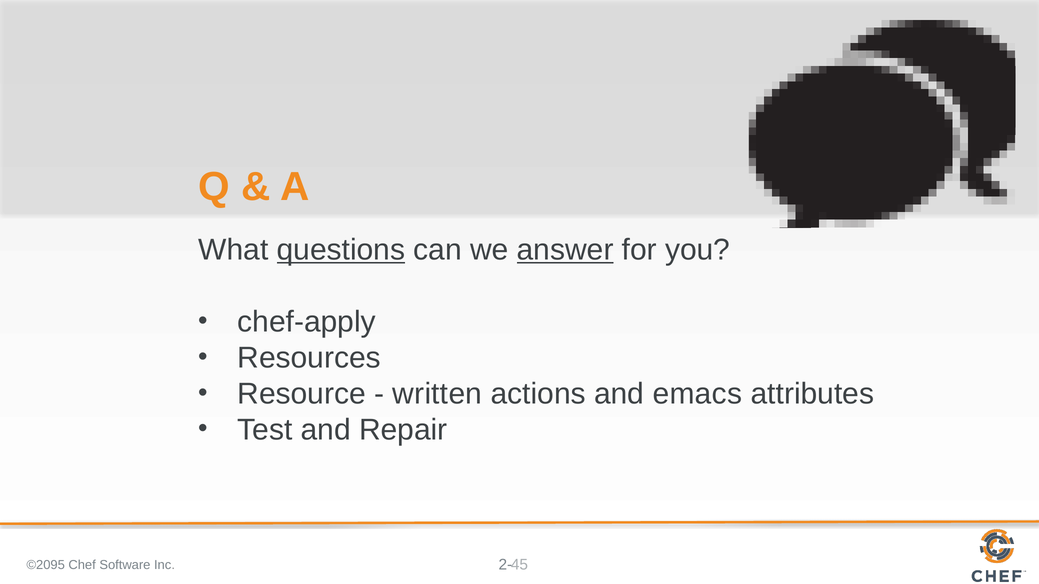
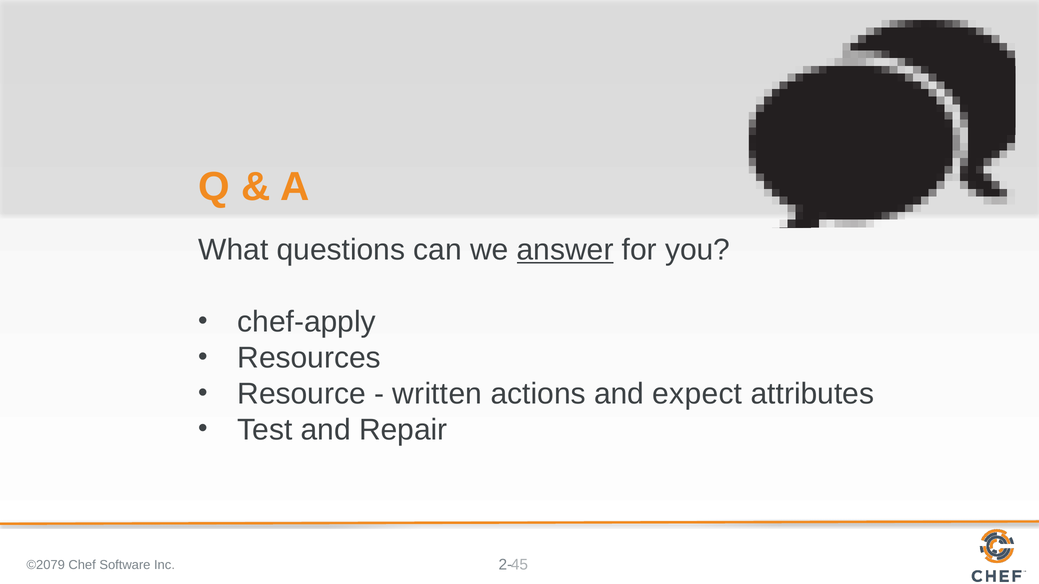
questions underline: present -> none
emacs: emacs -> expect
©2095: ©2095 -> ©2079
